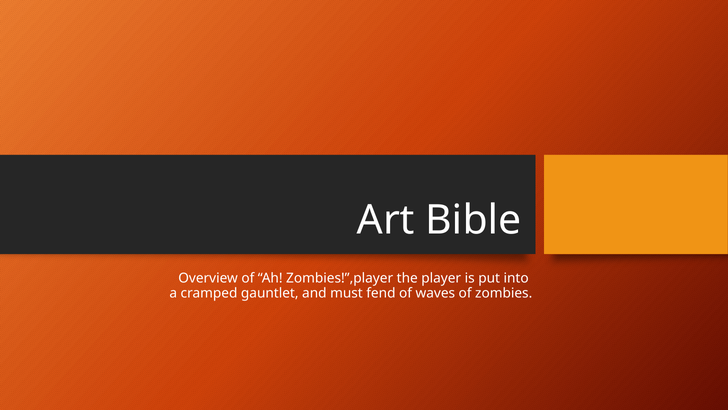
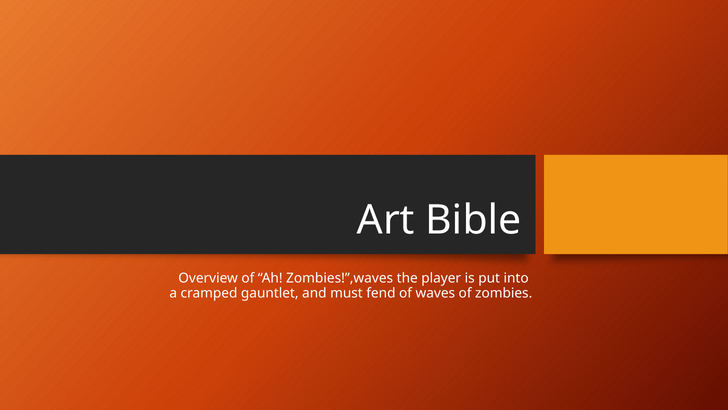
Zombies!”,player: Zombies!”,player -> Zombies!”,waves
